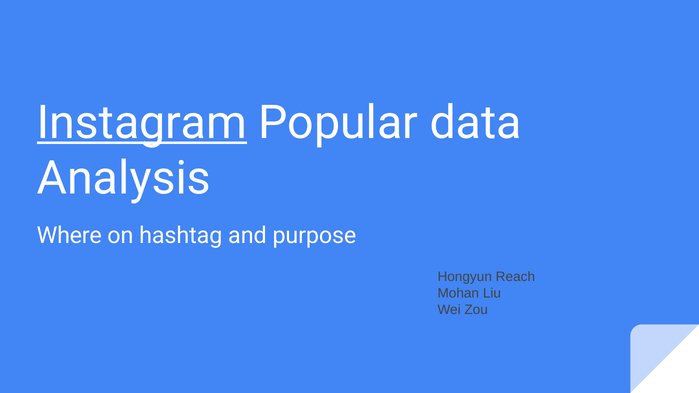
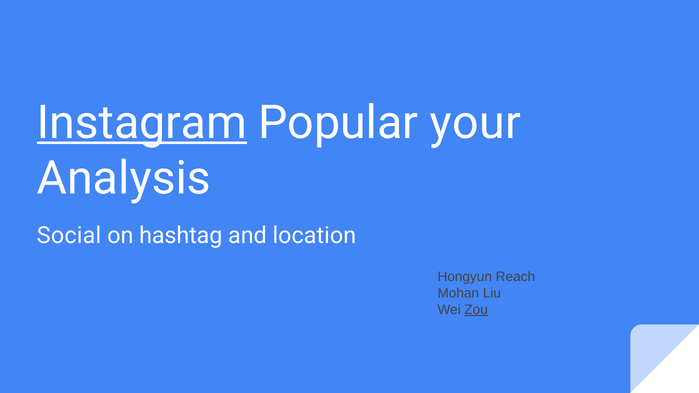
data: data -> your
Where: Where -> Social
purpose: purpose -> location
Zou underline: none -> present
